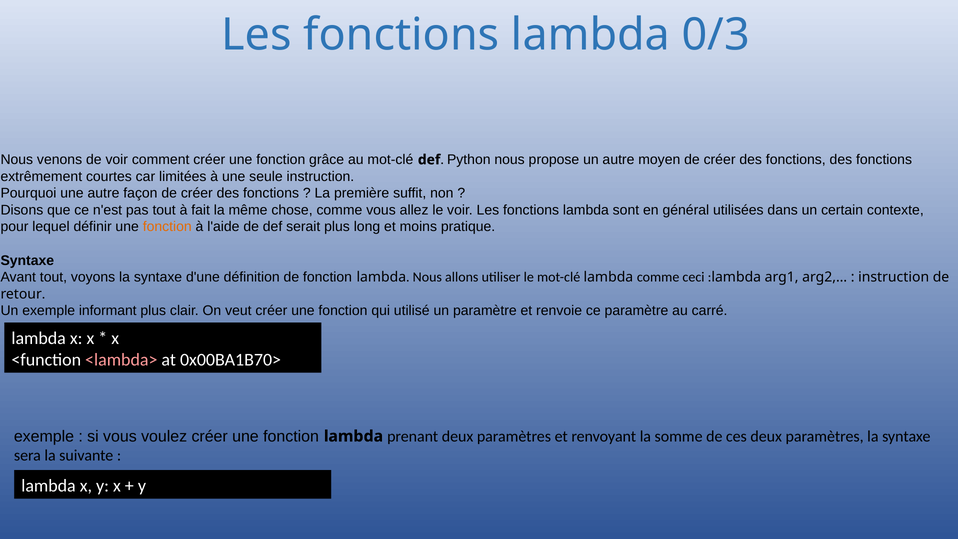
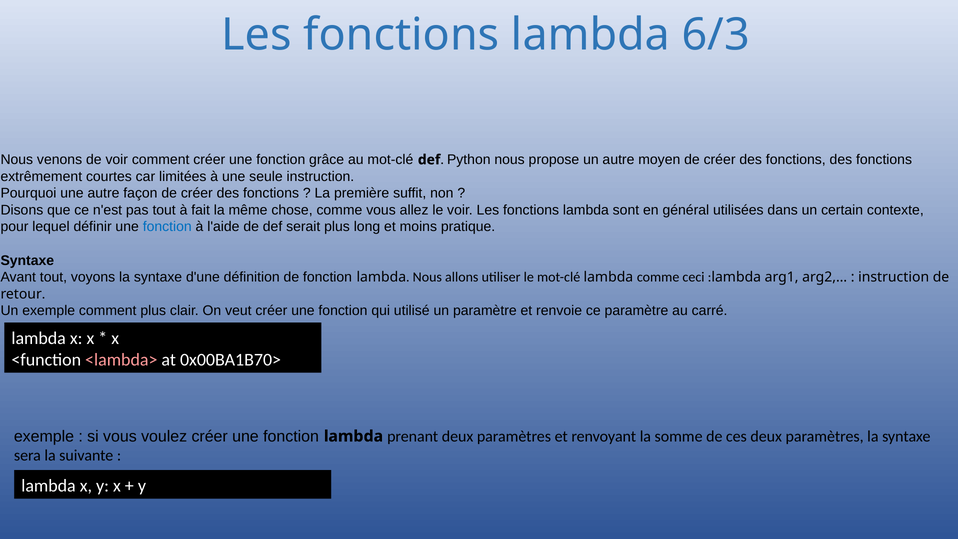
0/3: 0/3 -> 6/3
fonction at (167, 227) colour: orange -> blue
exemple informant: informant -> comment
